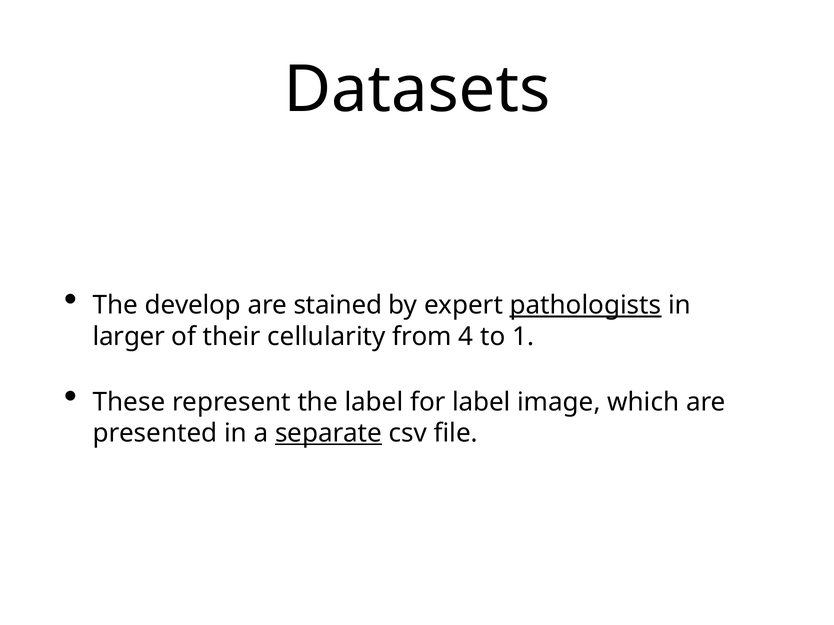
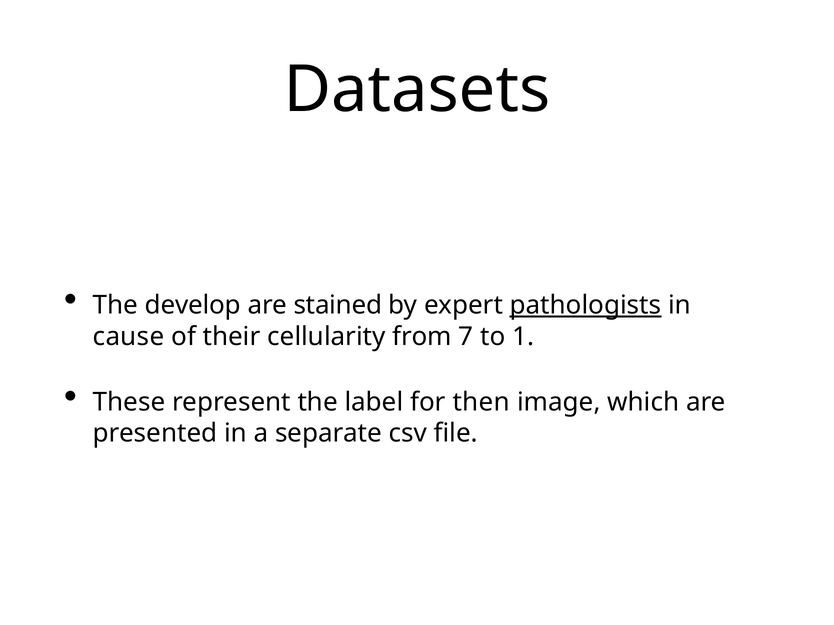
larger: larger -> cause
4: 4 -> 7
for label: label -> then
separate underline: present -> none
